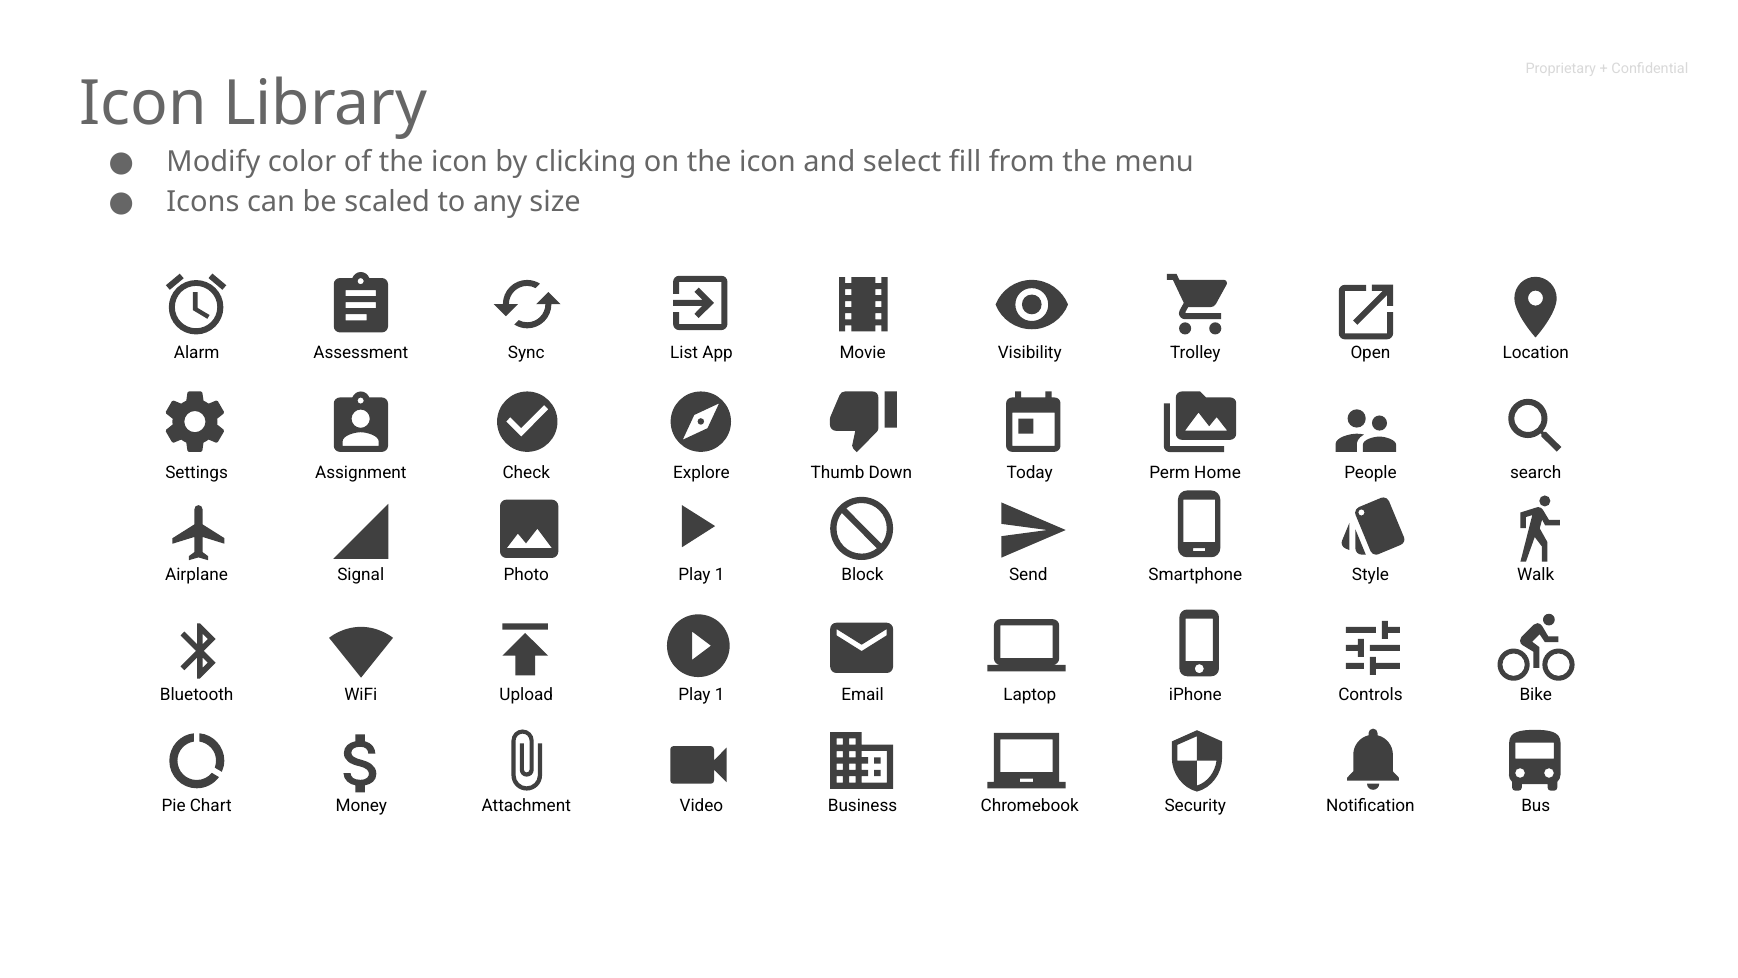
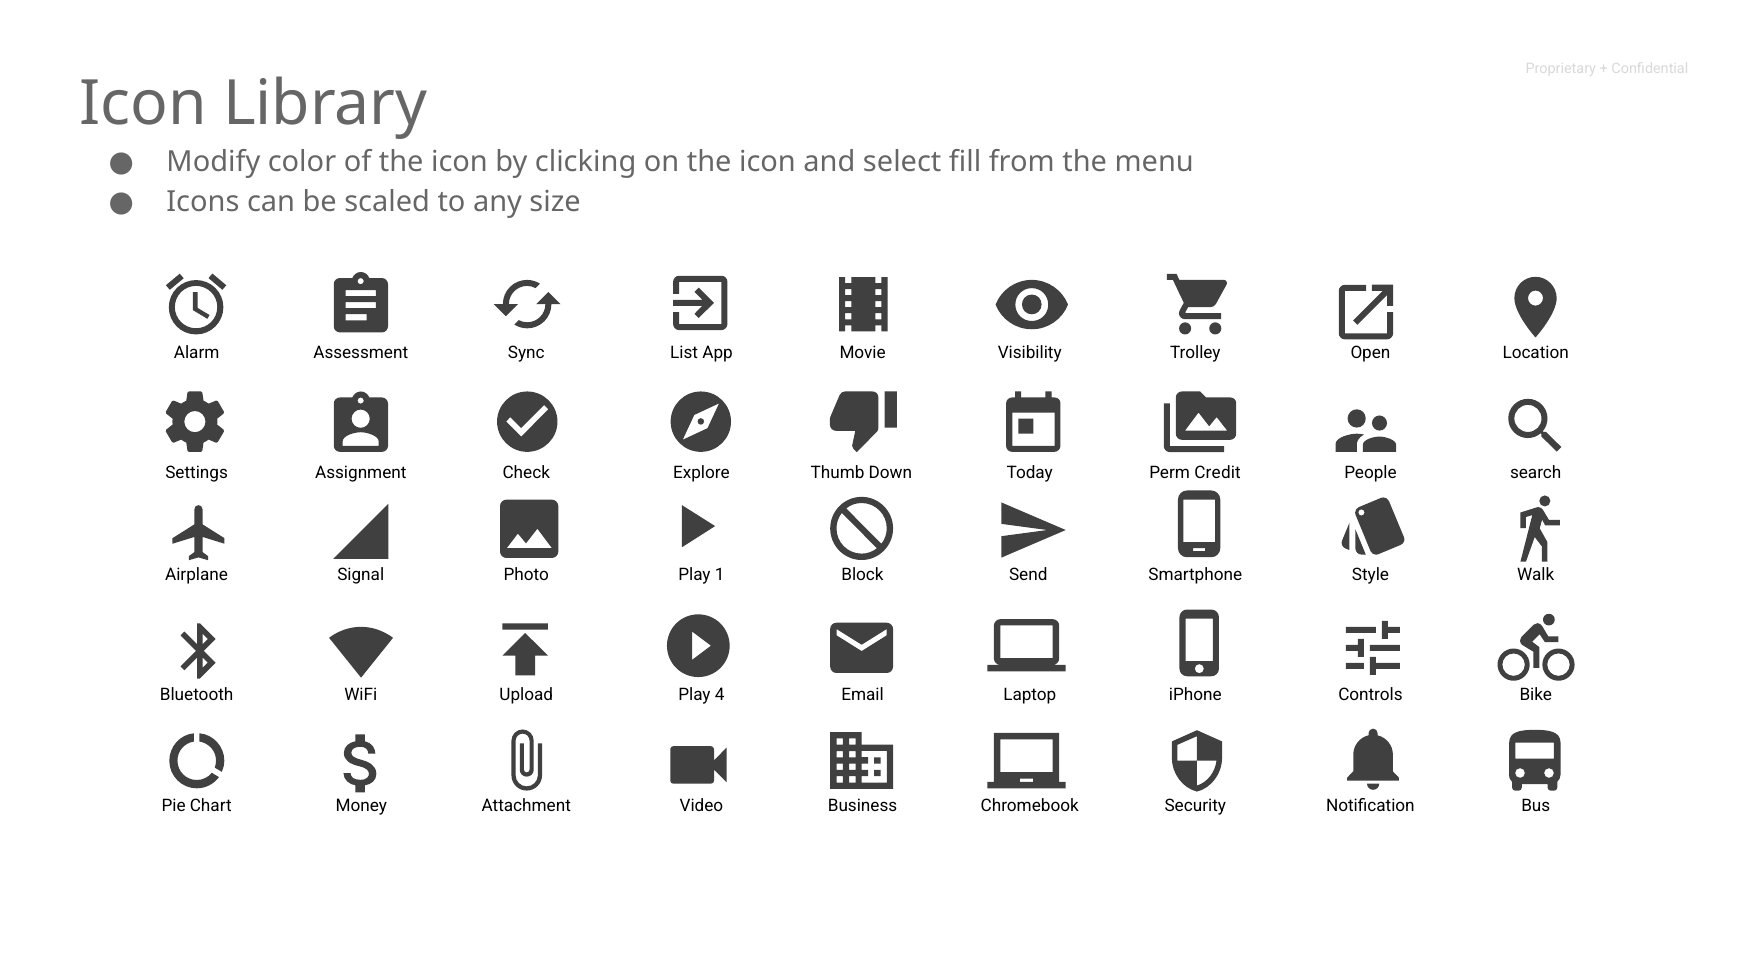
Home: Home -> Credit
Upload Play 1: 1 -> 4
